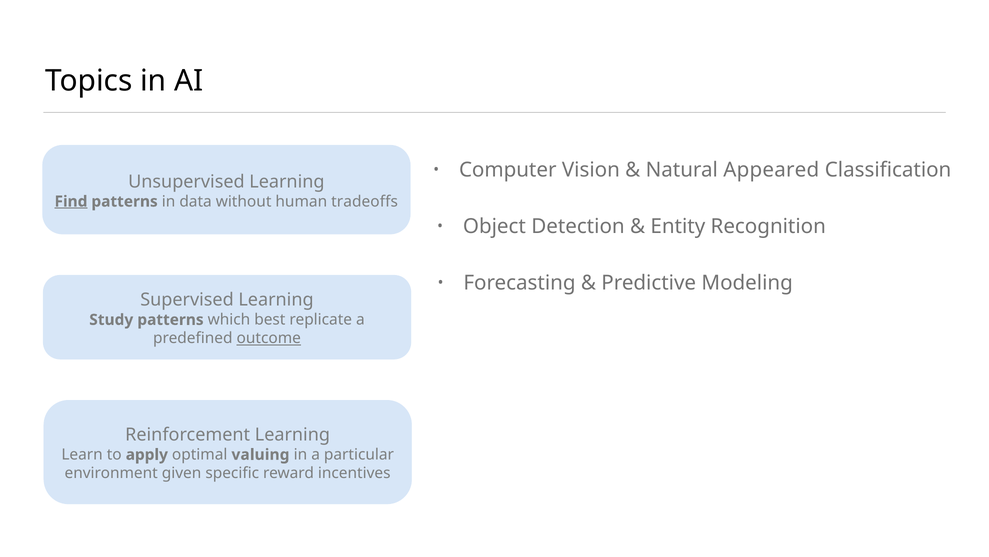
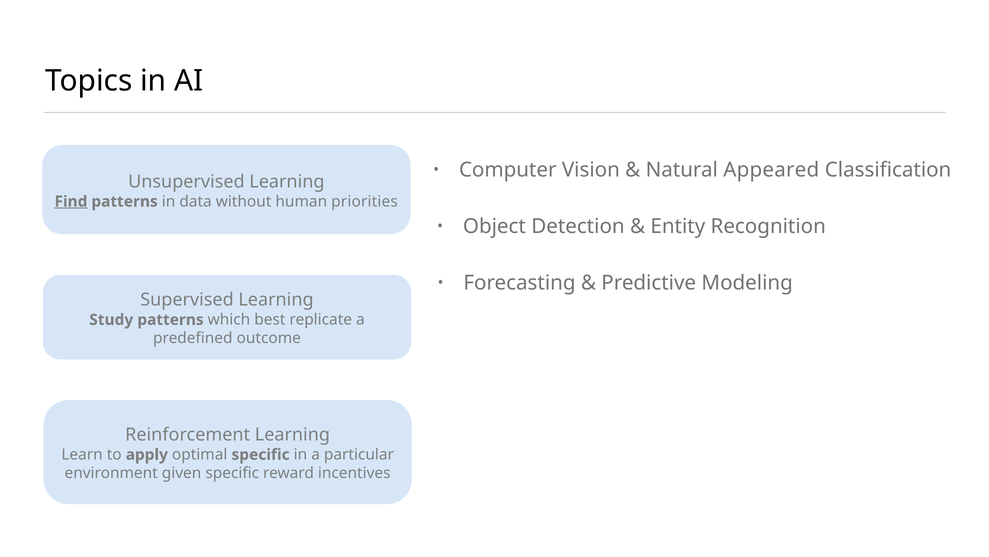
tradeoffs: tradeoffs -> priorities
outcome underline: present -> none
optimal valuing: valuing -> specific
